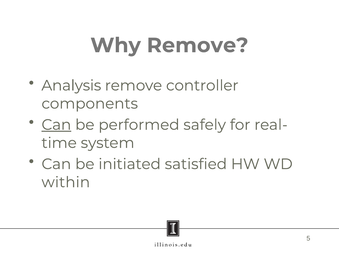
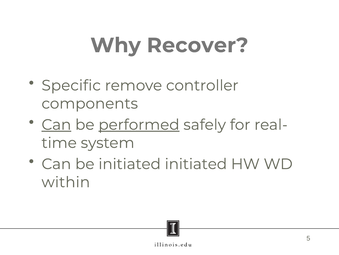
Why Remove: Remove -> Recover
Analysis: Analysis -> Specific
performed underline: none -> present
initiated satisfied: satisfied -> initiated
